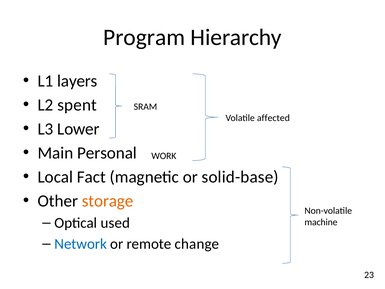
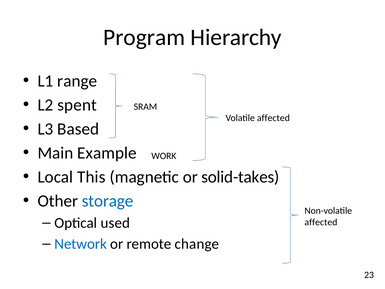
layers: layers -> range
Lower: Lower -> Based
Personal: Personal -> Example
Fact: Fact -> This
solid-base: solid-base -> solid-takes
storage colour: orange -> blue
machine at (321, 222): machine -> affected
